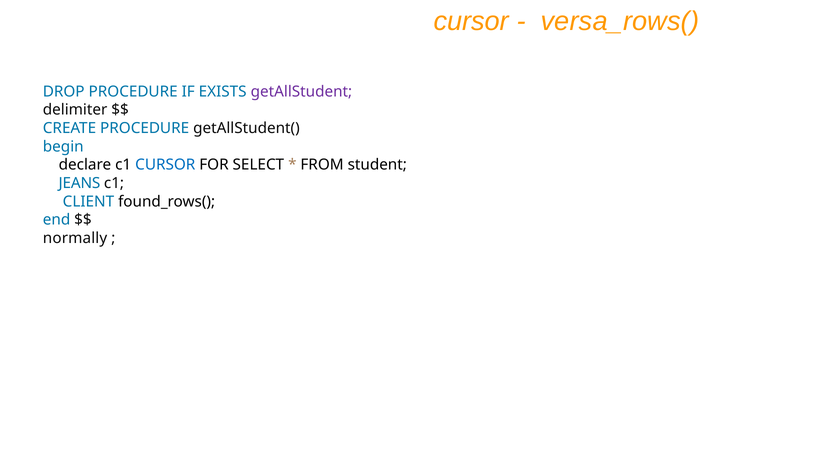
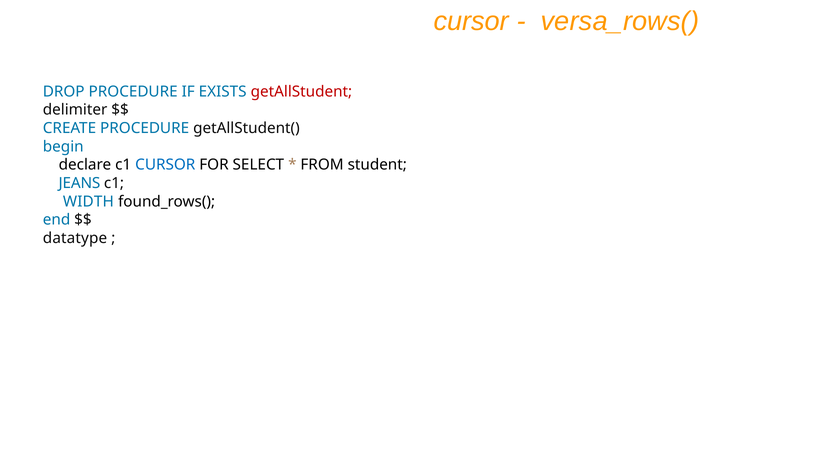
getAllStudent colour: purple -> red
CLIENT: CLIENT -> WIDTH
normally: normally -> datatype
